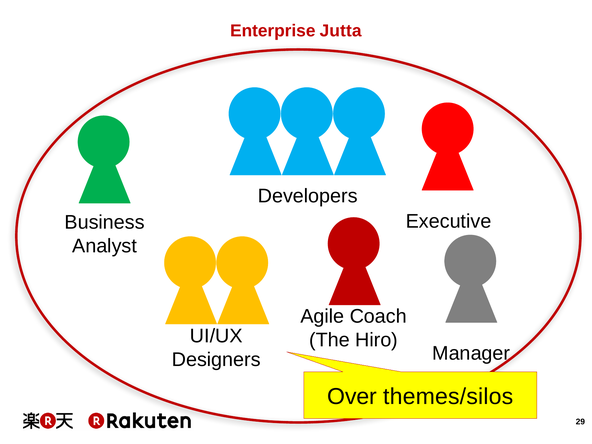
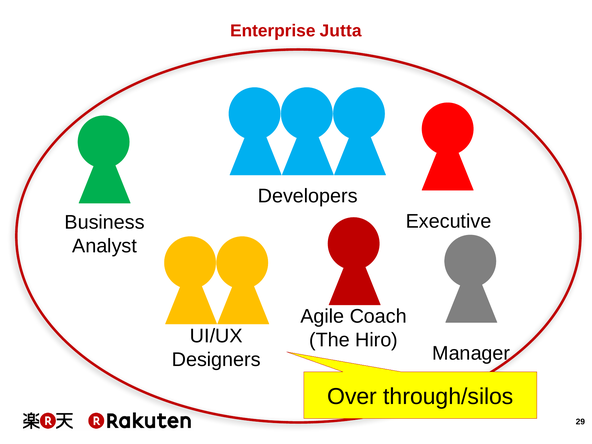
themes/silos: themes/silos -> through/silos
